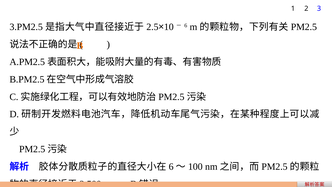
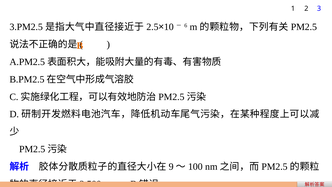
6 at (171, 166): 6 -> 9
